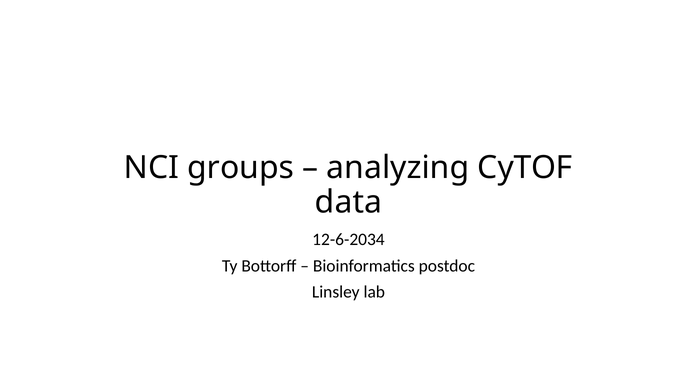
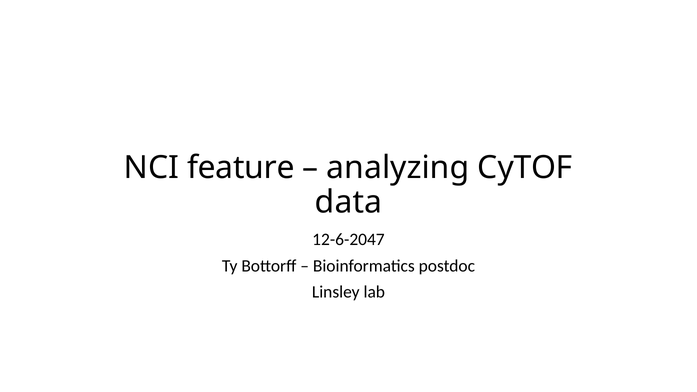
groups: groups -> feature
12-6-2034: 12-6-2034 -> 12-6-2047
